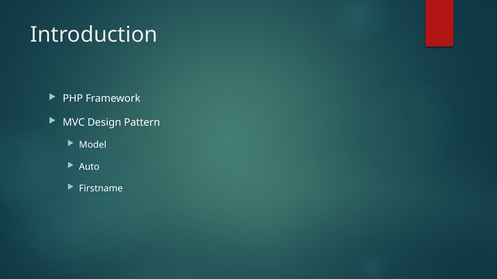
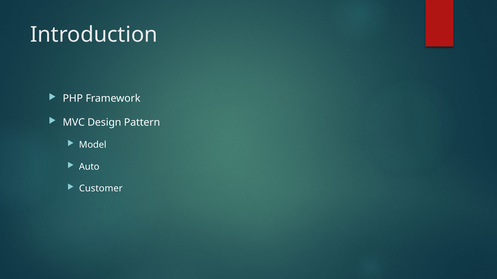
Firstname: Firstname -> Customer
